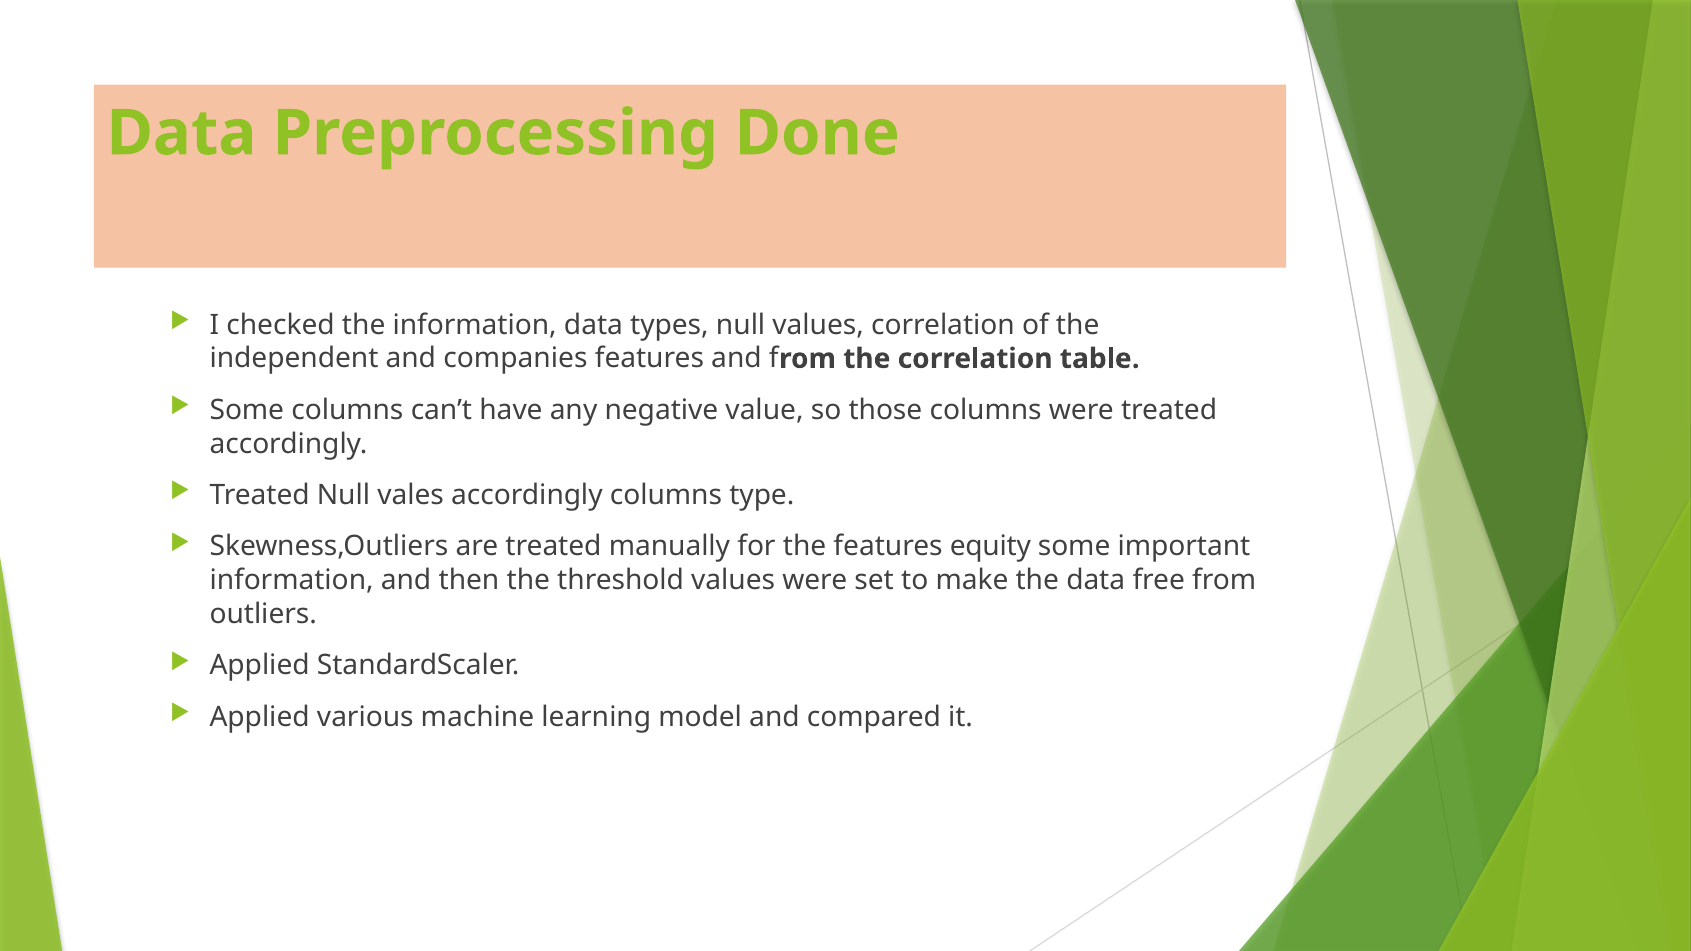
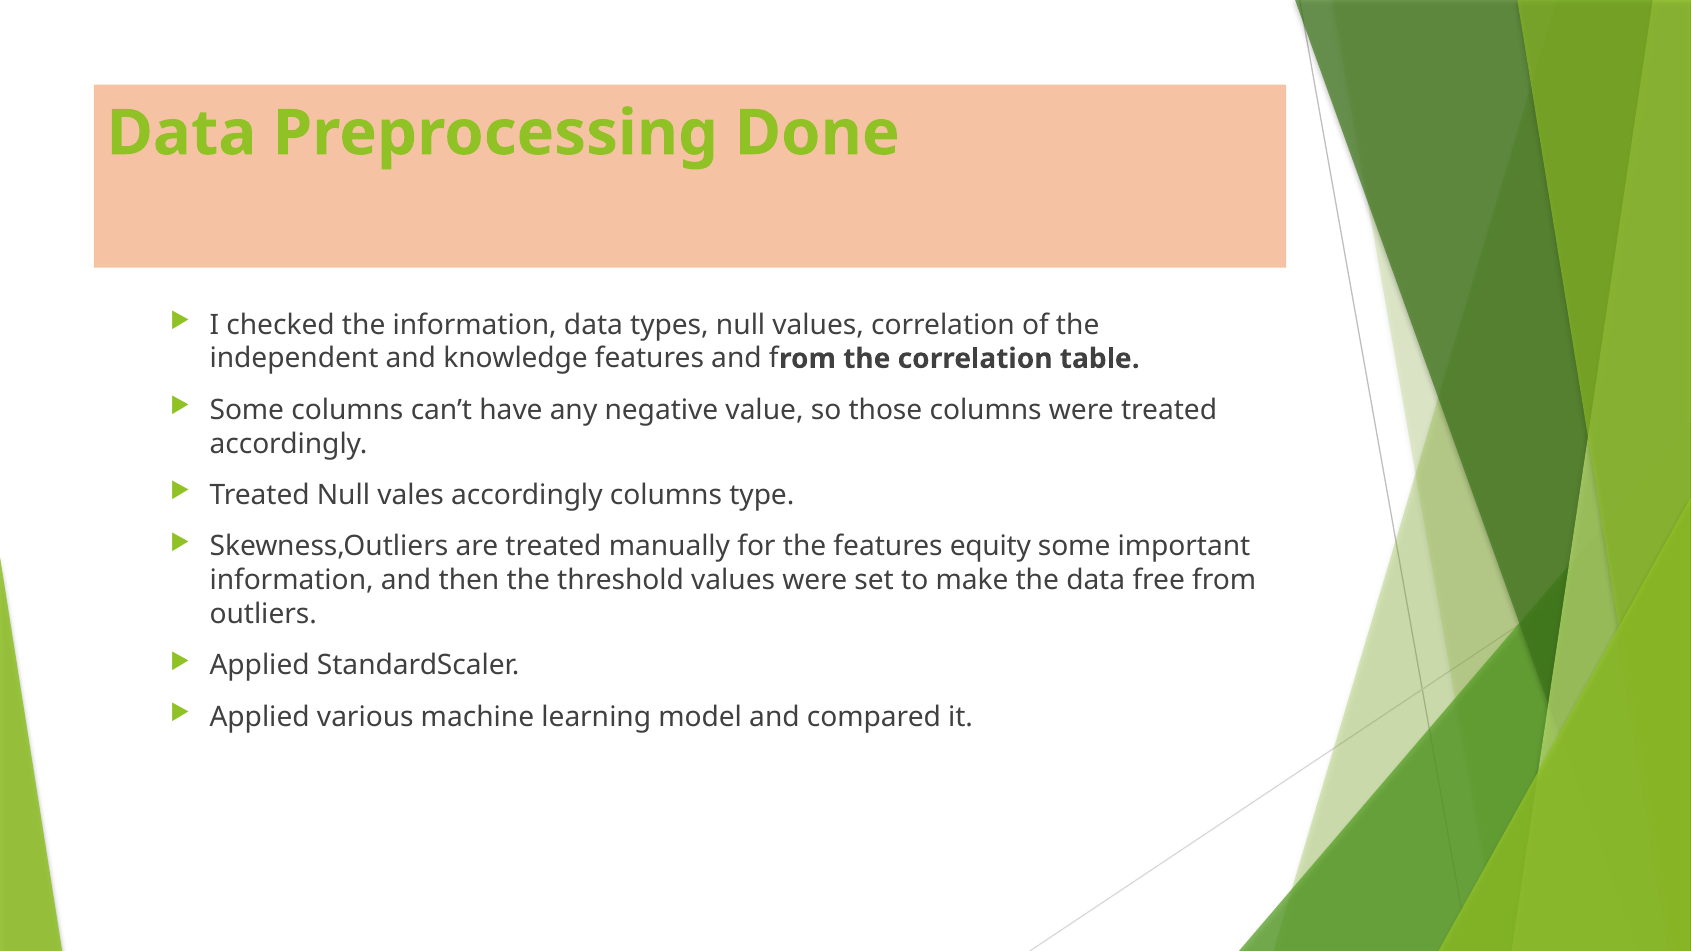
companies: companies -> knowledge
